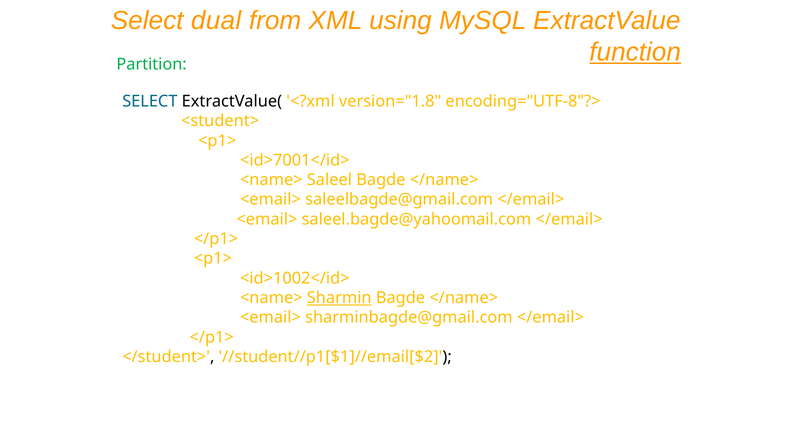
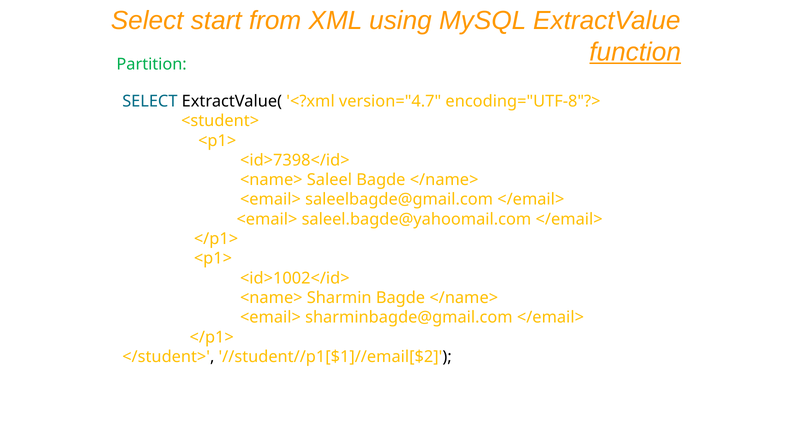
dual: dual -> start
version="1.8: version="1.8 -> version="4.7
<id>7001</id>: <id>7001</id> -> <id>7398</id>
Sharmin underline: present -> none
